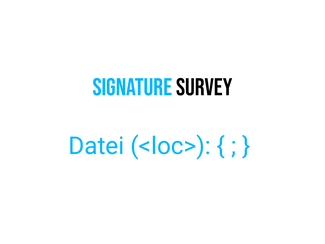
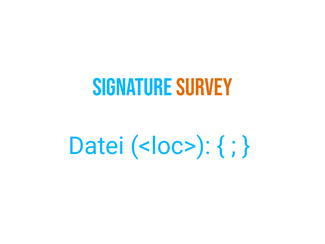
Survey colour: black -> orange
